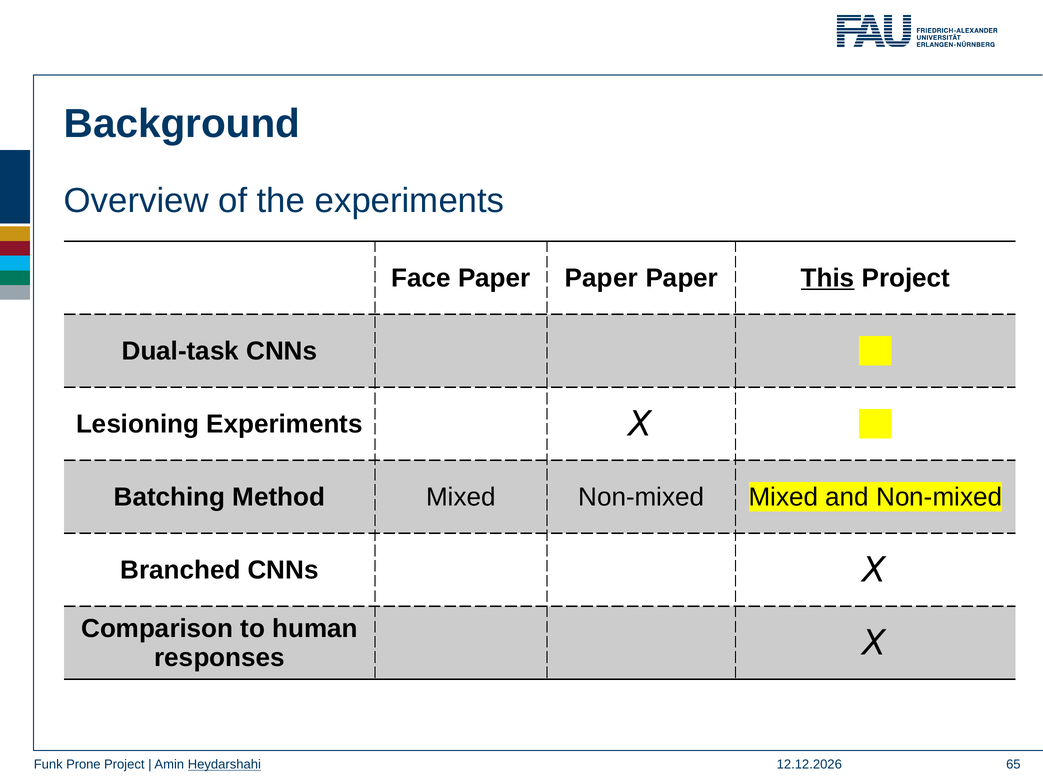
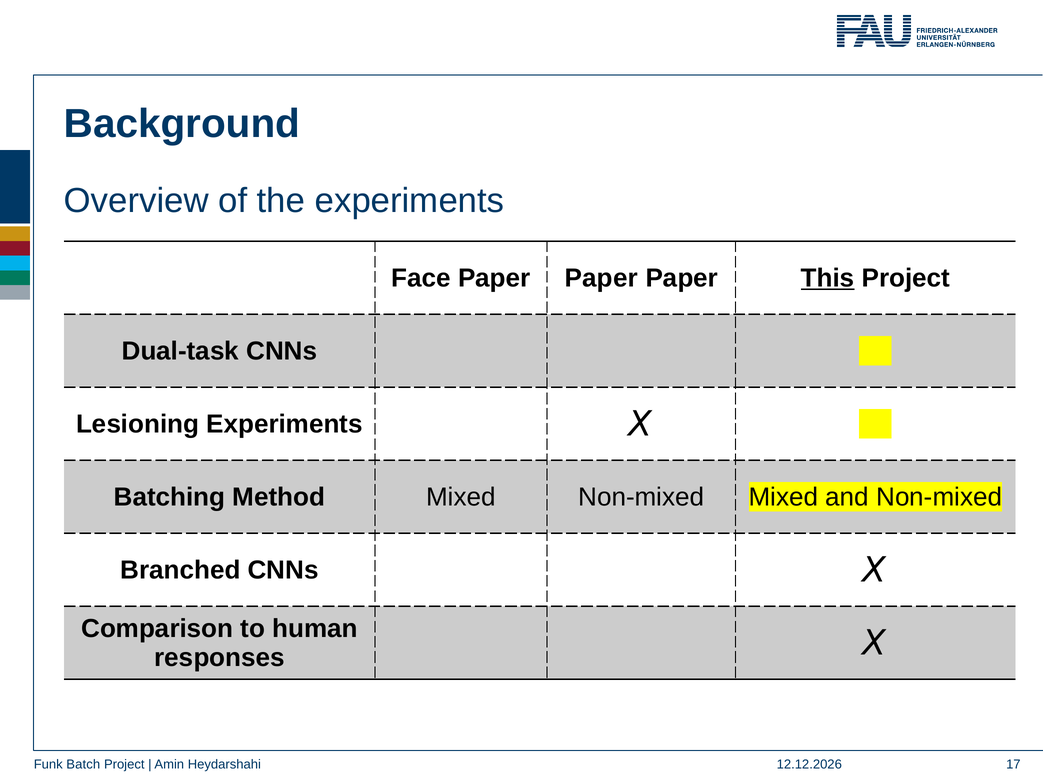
Prone: Prone -> Batch
Heydarshahi underline: present -> none
65: 65 -> 17
